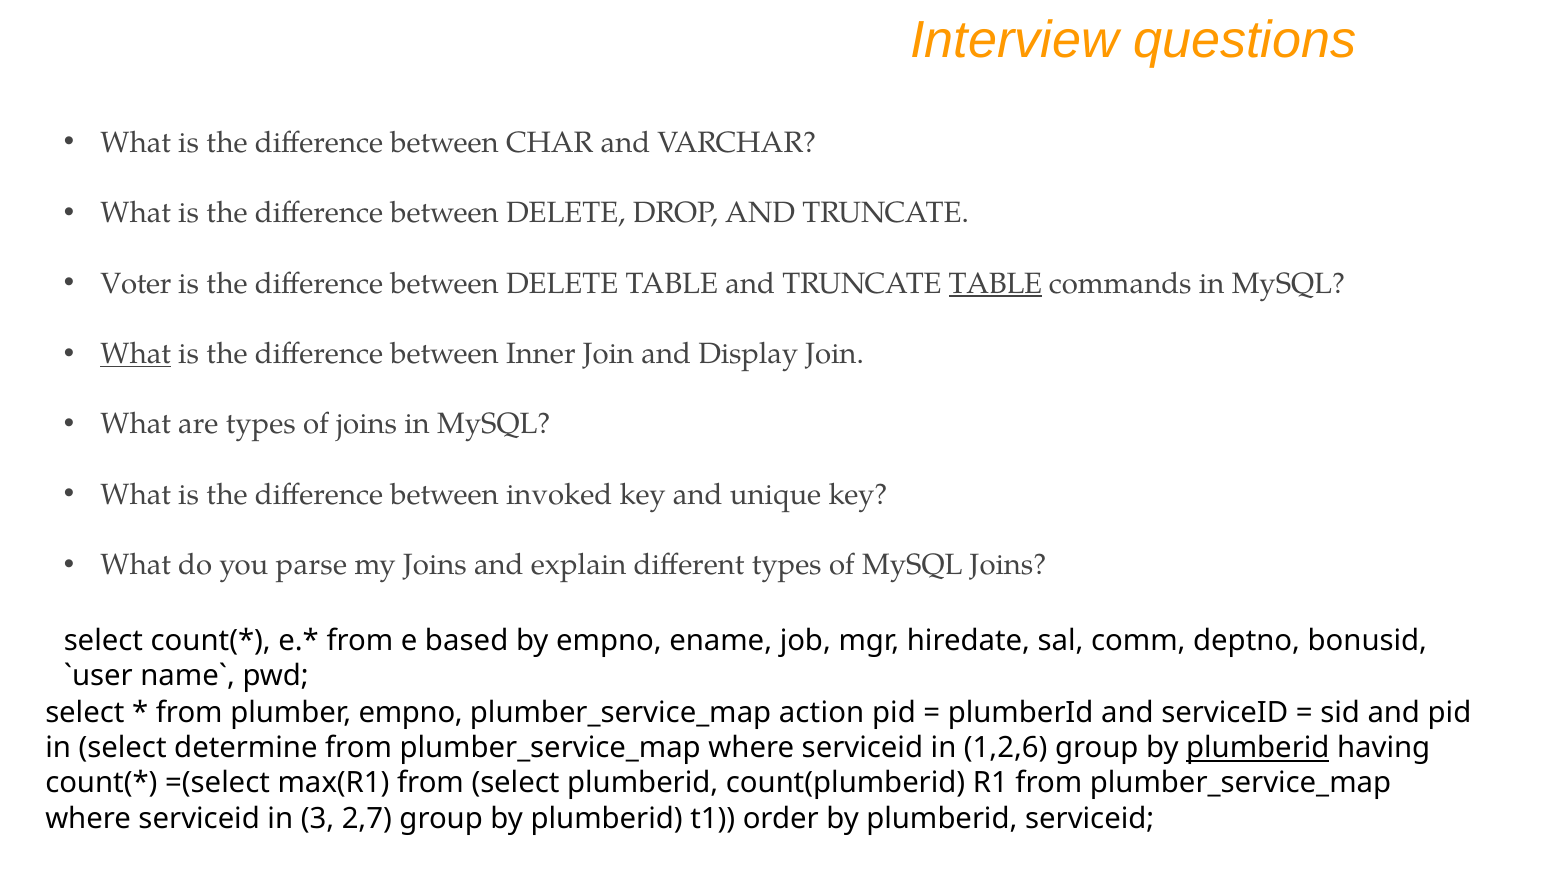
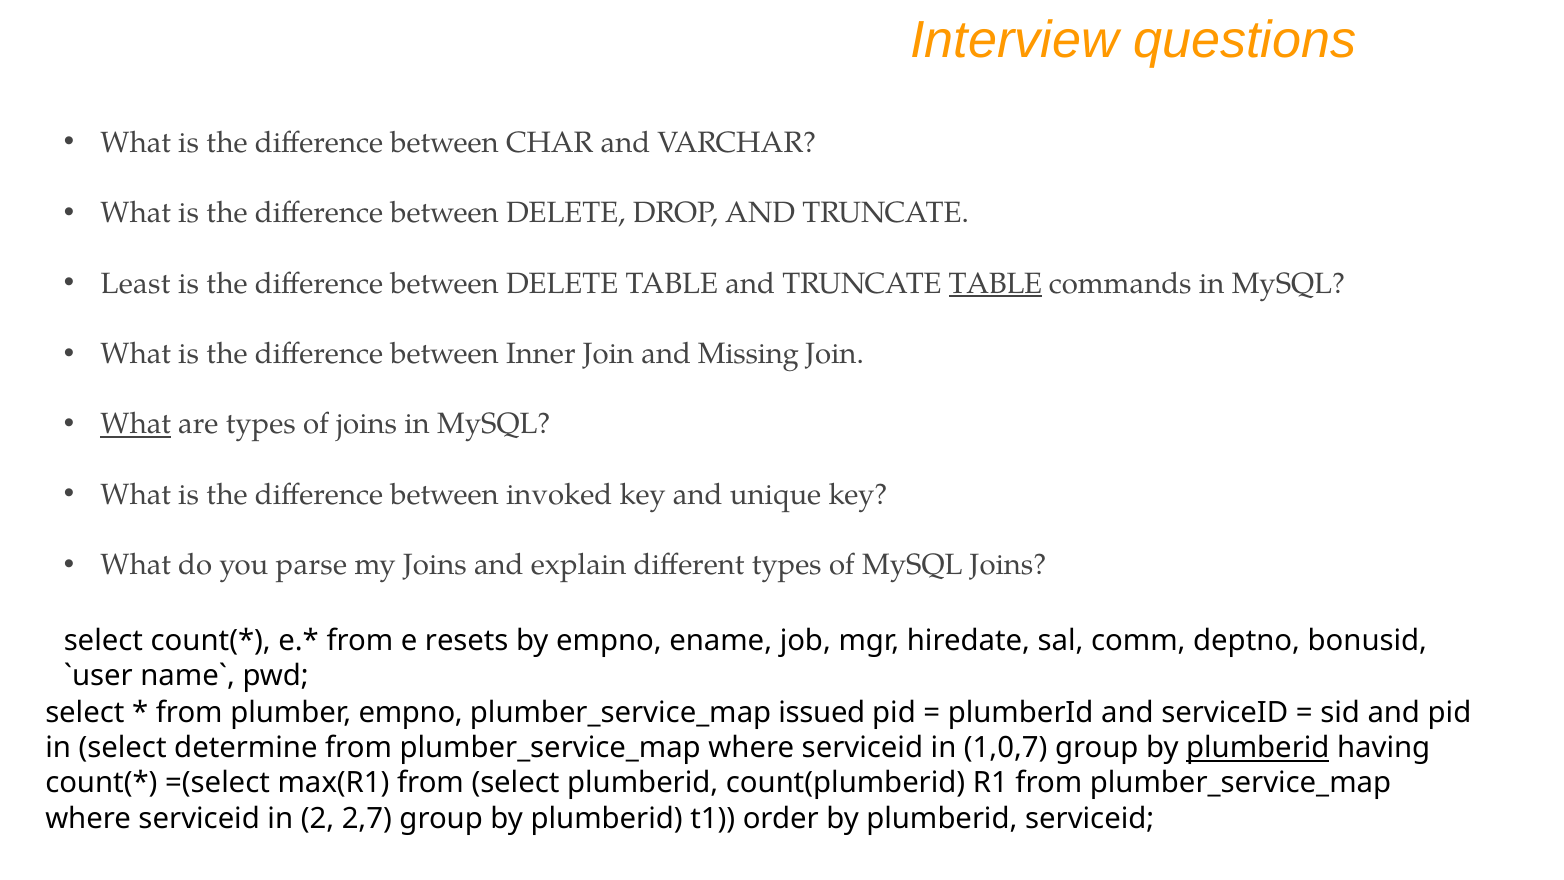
Voter: Voter -> Least
What at (136, 354) underline: present -> none
Display: Display -> Missing
What at (136, 424) underline: none -> present
based: based -> resets
action: action -> issued
1,2,6: 1,2,6 -> 1,0,7
3: 3 -> 2
